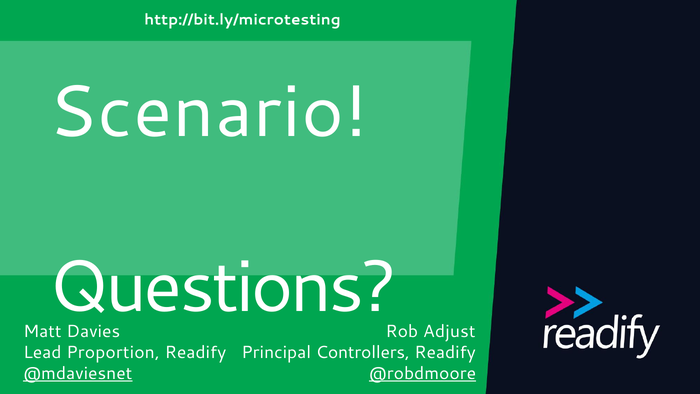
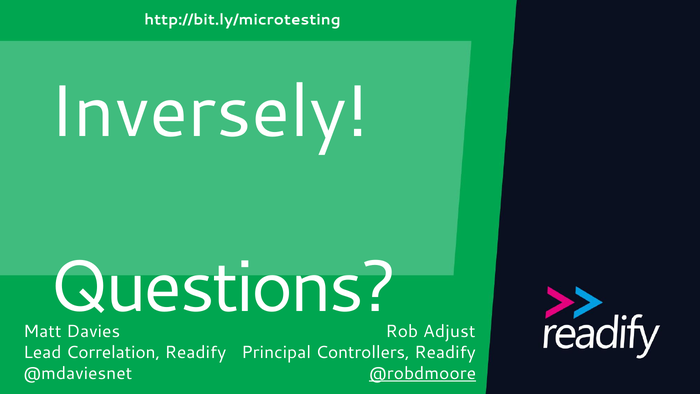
Scenario: Scenario -> Inversely
Proportion: Proportion -> Correlation
@mdaviesnet underline: present -> none
